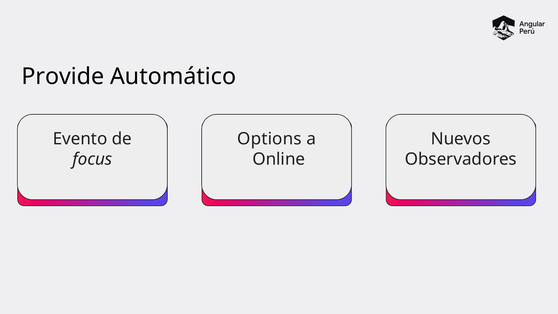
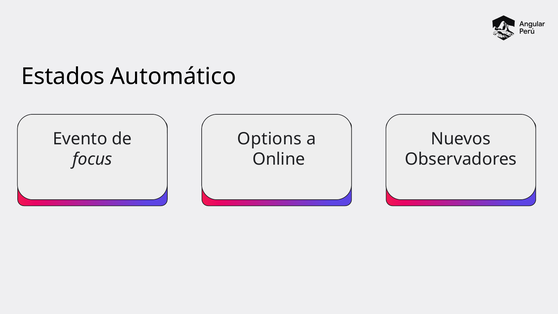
Provide: Provide -> Estados
